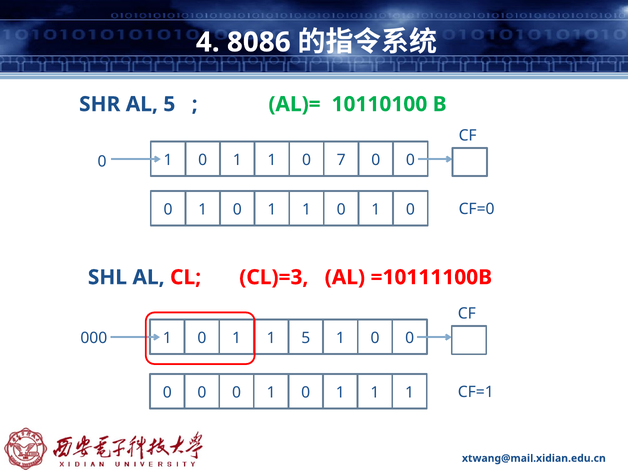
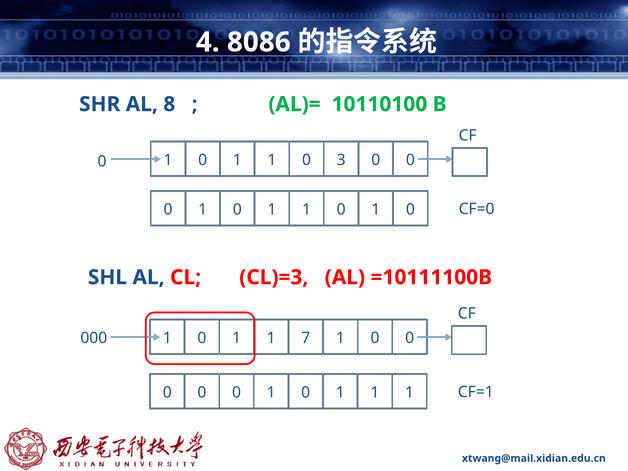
AL 5: 5 -> 8
7: 7 -> 3
1 5: 5 -> 7
